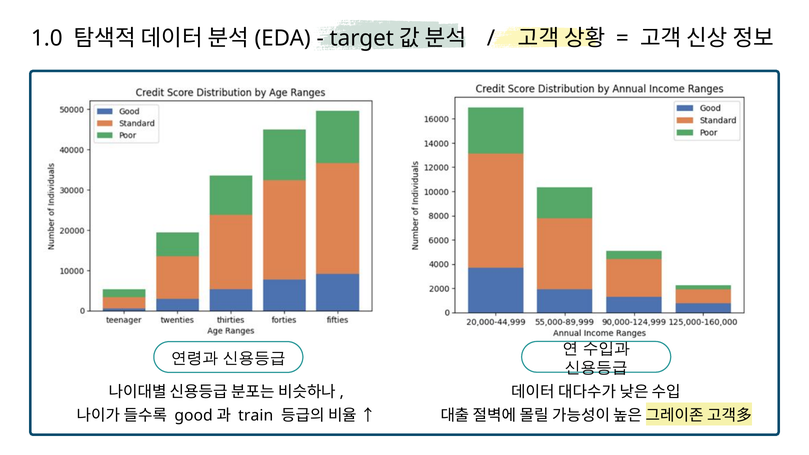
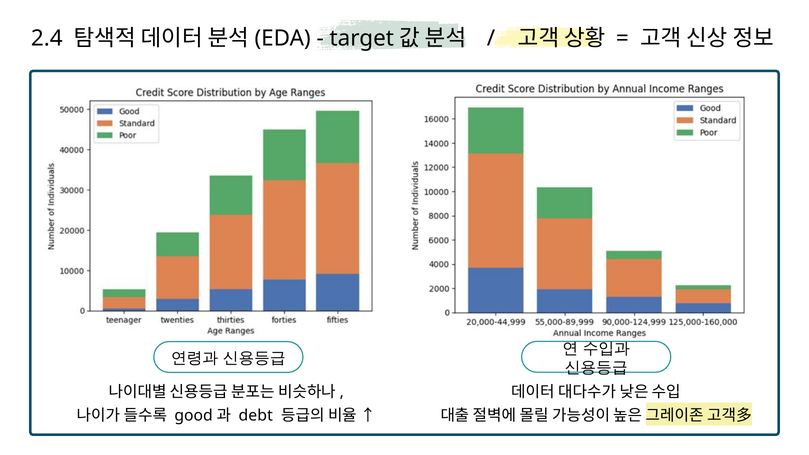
1.0: 1.0 -> 2.4
train: train -> debt
